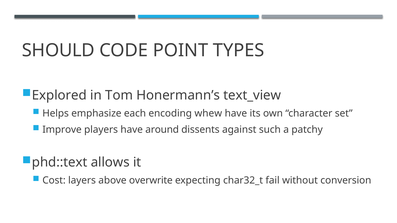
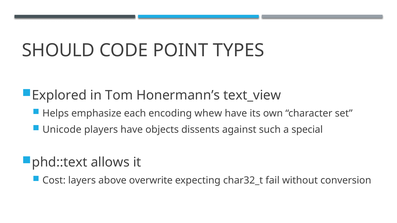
Improve: Improve -> Unicode
around: around -> objects
patchy: patchy -> special
